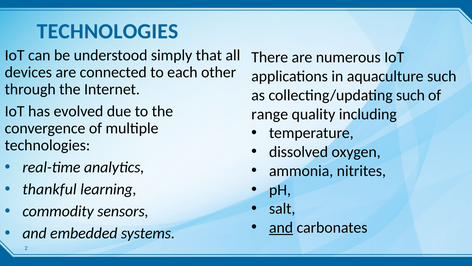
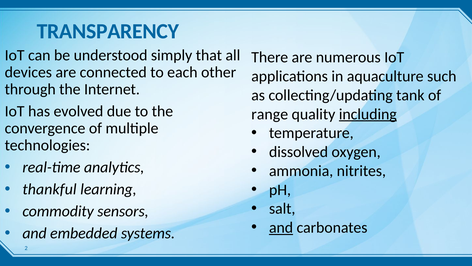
TECHNOLOGIES at (108, 31): TECHNOLOGIES -> TRANSPARENCY
collecting/updating such: such -> tank
including underline: none -> present
